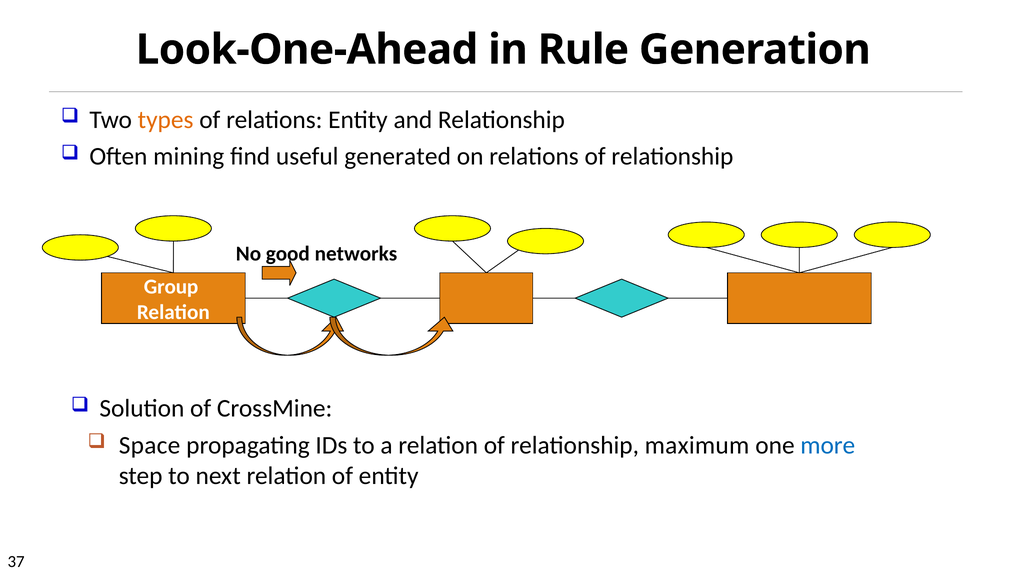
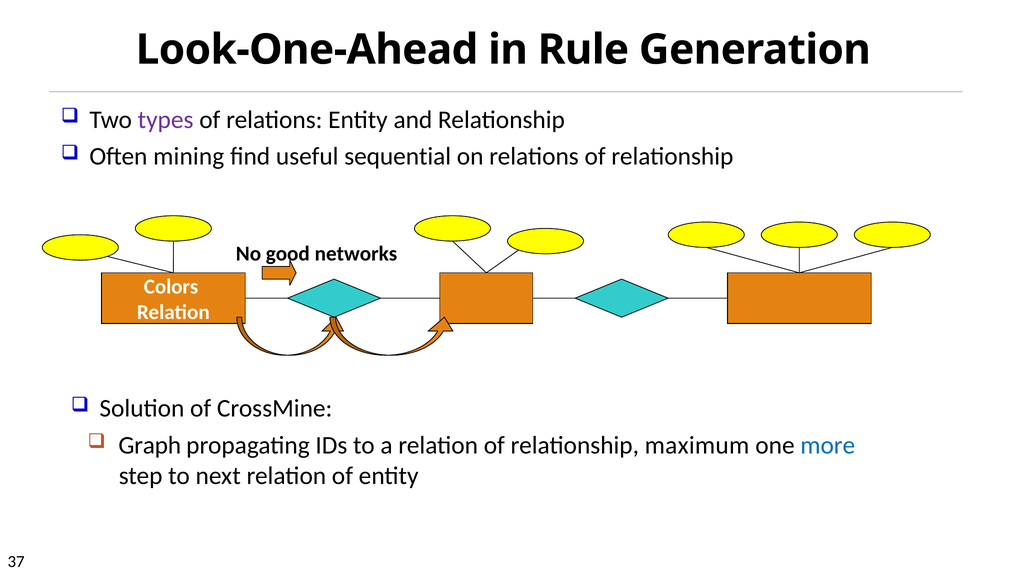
types colour: orange -> purple
generated: generated -> sequential
Group: Group -> Colors
Space: Space -> Graph
